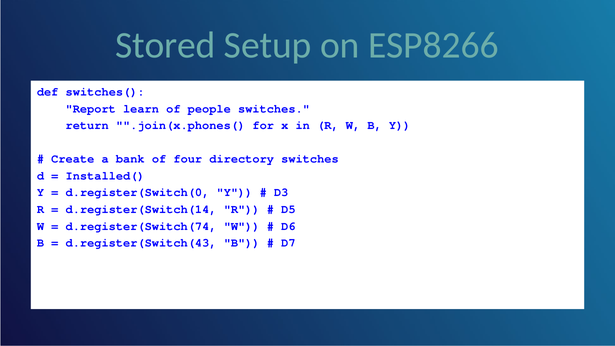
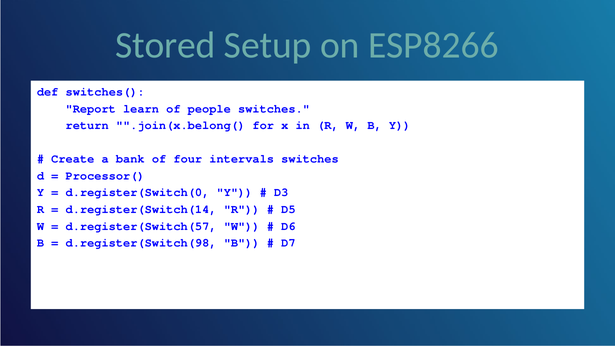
.join(x.phones(: .join(x.phones( -> .join(x.belong(
directory: directory -> intervals
Installed(: Installed( -> Processor(
d.register(Switch(74: d.register(Switch(74 -> d.register(Switch(57
d.register(Switch(43: d.register(Switch(43 -> d.register(Switch(98
